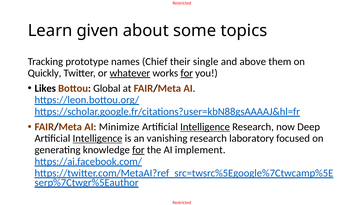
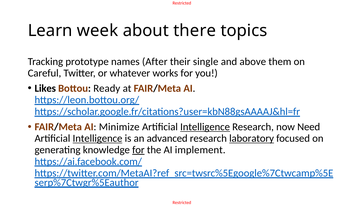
given: given -> week
some: some -> there
Chief: Chief -> After
Quickly: Quickly -> Careful
whatever underline: present -> none
for at (187, 73) underline: present -> none
Global: Global -> Ready
Deep: Deep -> Need
vanishing: vanishing -> advanced
laboratory underline: none -> present
